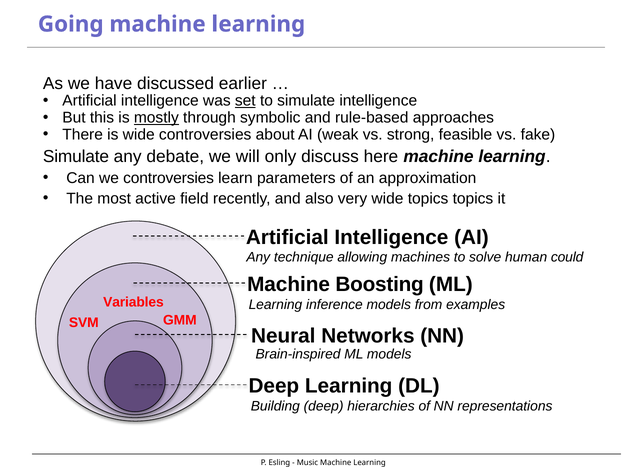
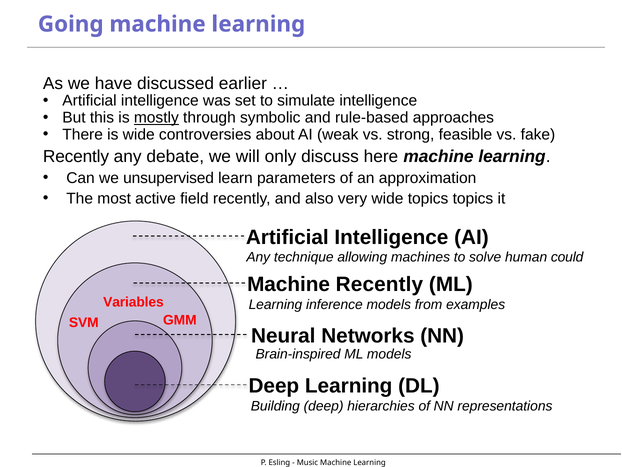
set underline: present -> none
Simulate at (76, 156): Simulate -> Recently
we controversies: controversies -> unsupervised
Machine Boosting: Boosting -> Recently
